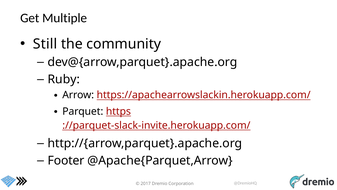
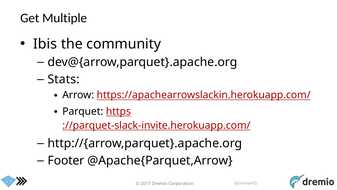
Still: Still -> Ibis
Ruby: Ruby -> Stats
